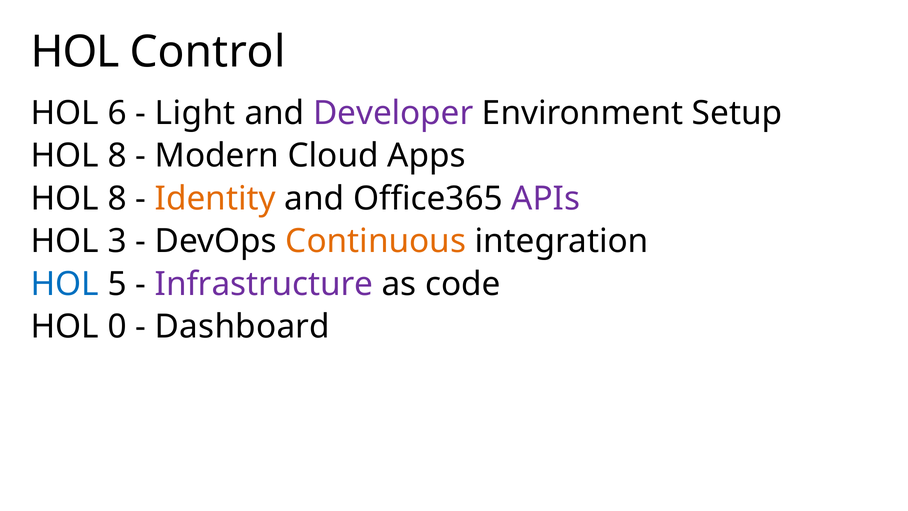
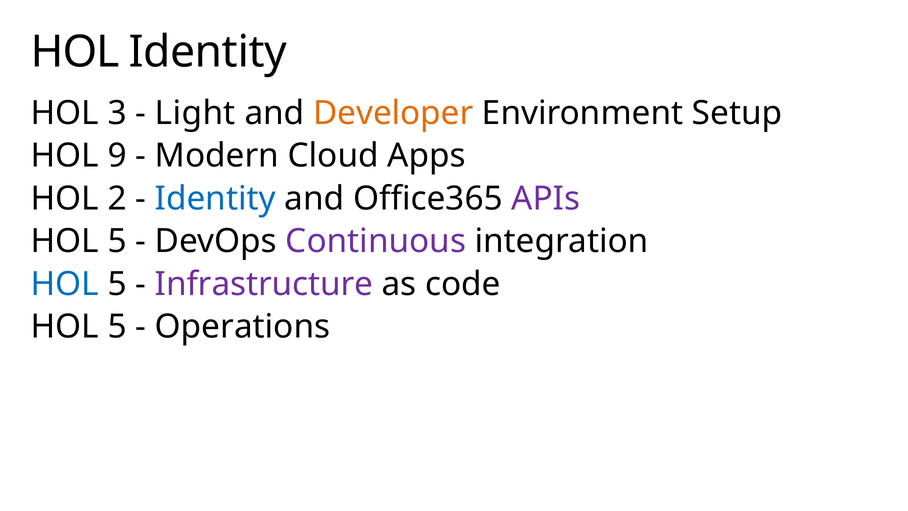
HOL Control: Control -> Identity
6: 6 -> 3
Developer colour: purple -> orange
8 at (117, 156): 8 -> 9
8 at (117, 199): 8 -> 2
Identity at (215, 199) colour: orange -> blue
3 at (117, 241): 3 -> 5
Continuous colour: orange -> purple
0 at (117, 327): 0 -> 5
Dashboard: Dashboard -> Operations
